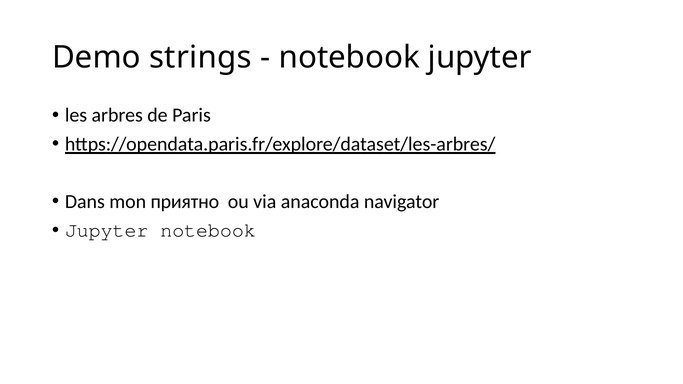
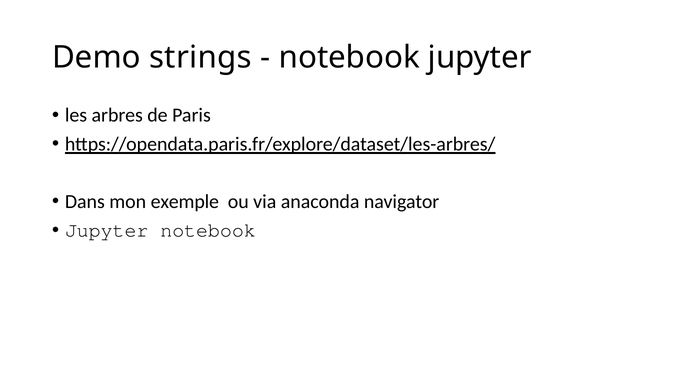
приятно: приятно -> exemple
